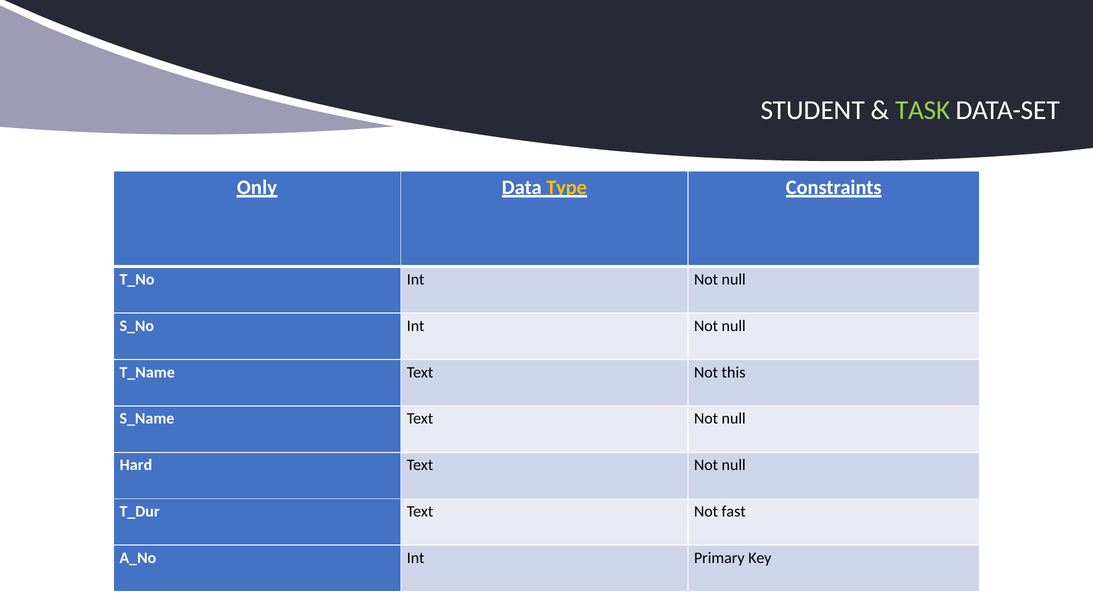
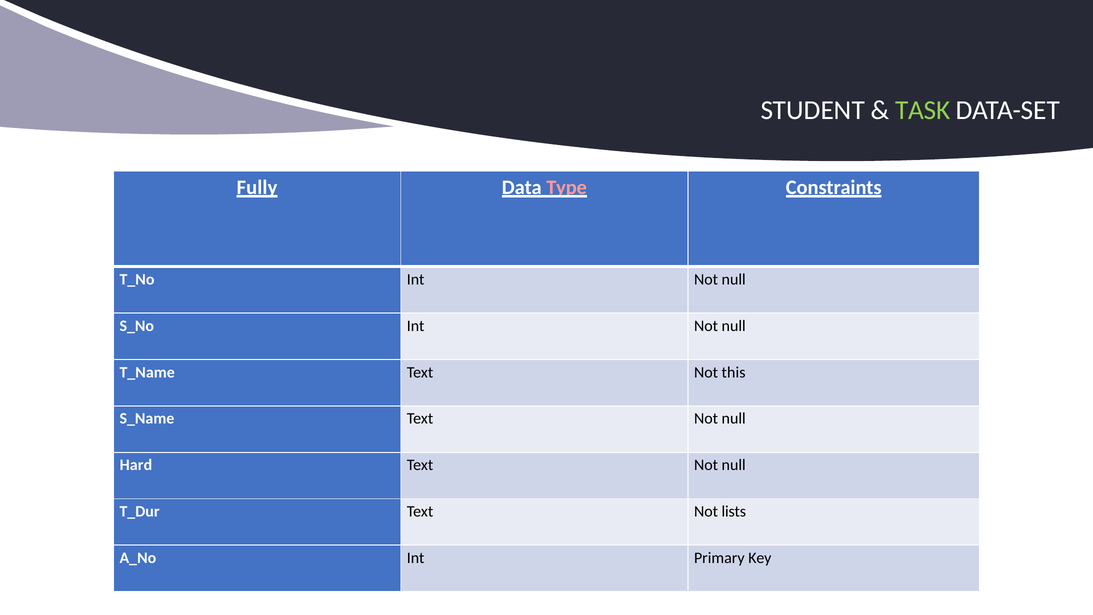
Only: Only -> Fully
Type colour: yellow -> pink
fast: fast -> lists
